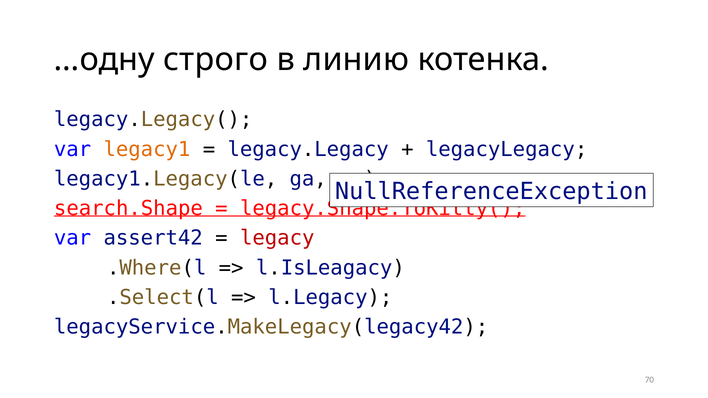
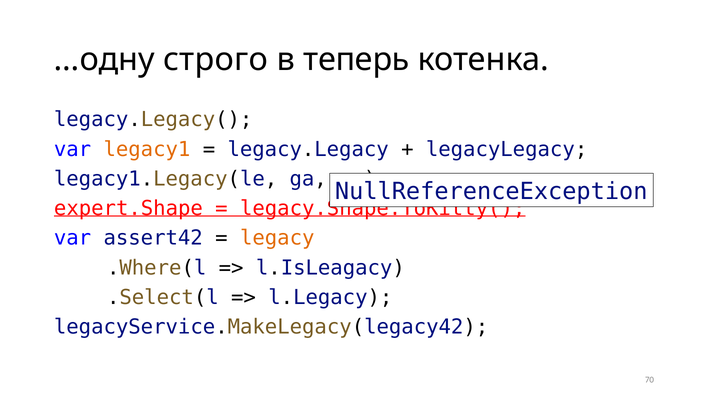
линию: линию -> теперь
search.Shape: search.Shape -> expert.Shape
legacy colour: red -> orange
